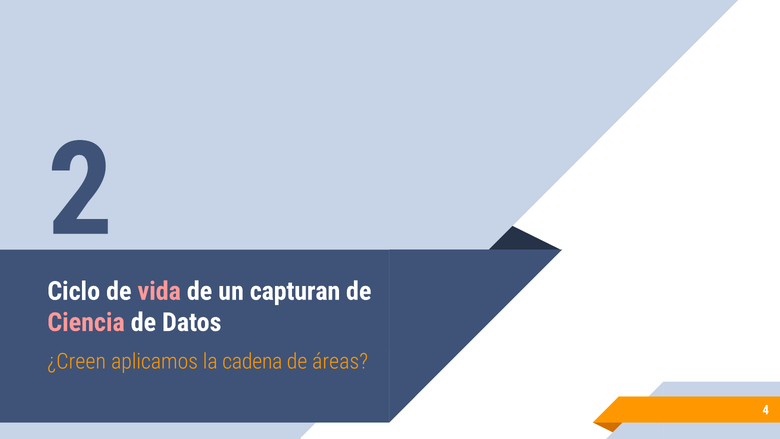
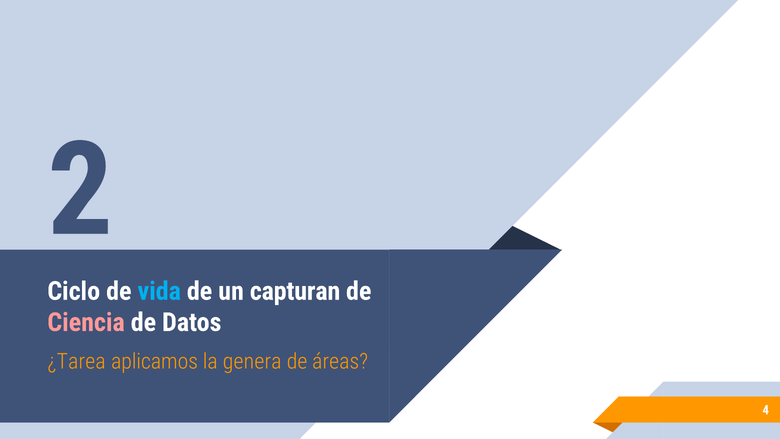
vida colour: pink -> light blue
¿Creen: ¿Creen -> ¿Tarea
cadena: cadena -> genera
